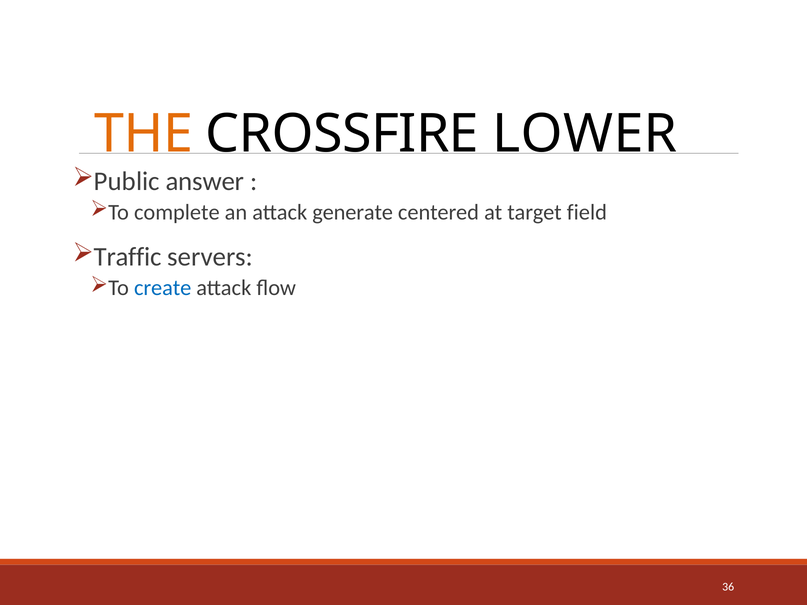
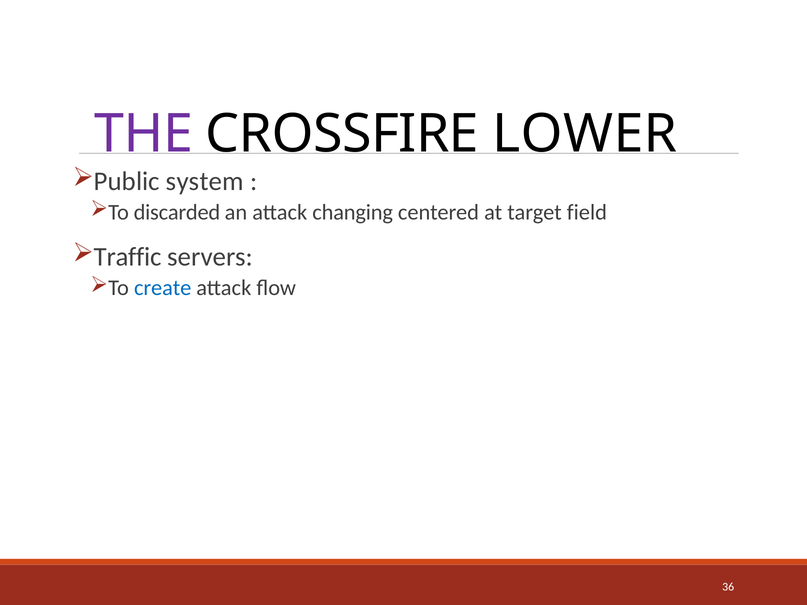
THE colour: orange -> purple
answer: answer -> system
complete: complete -> discarded
generate: generate -> changing
